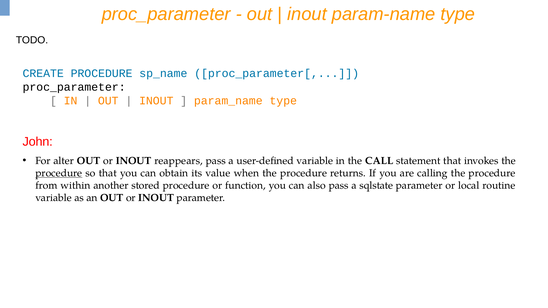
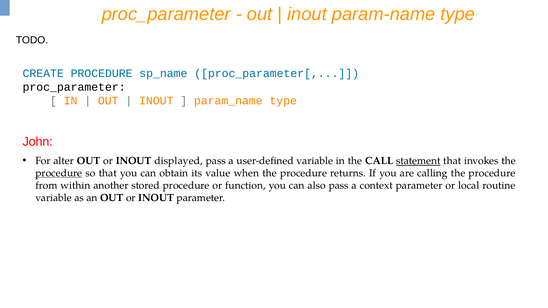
reappears: reappears -> displayed
statement underline: none -> present
sqlstate: sqlstate -> context
